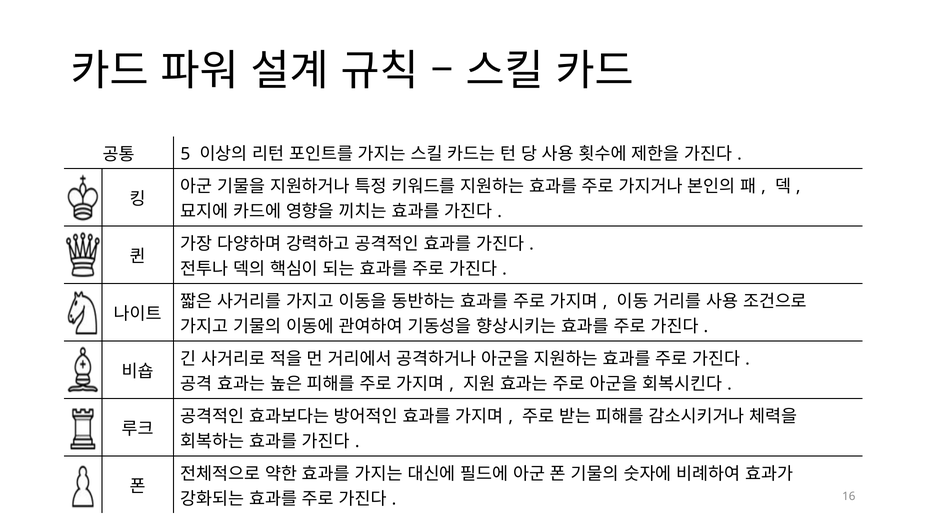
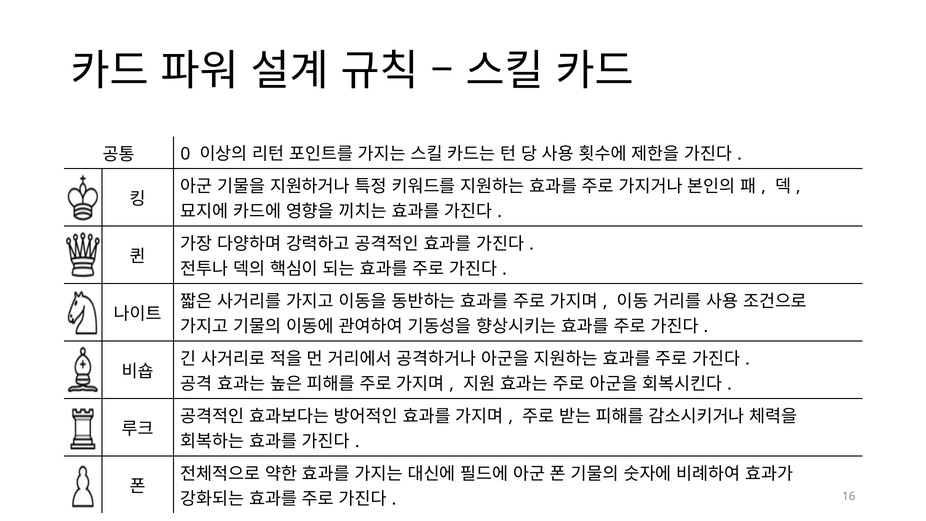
5: 5 -> 0
